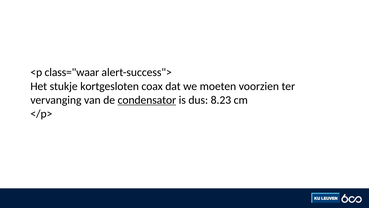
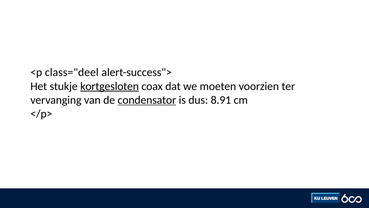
class="waar: class="waar -> class="deel
kortgesloten underline: none -> present
8.23: 8.23 -> 8.91
